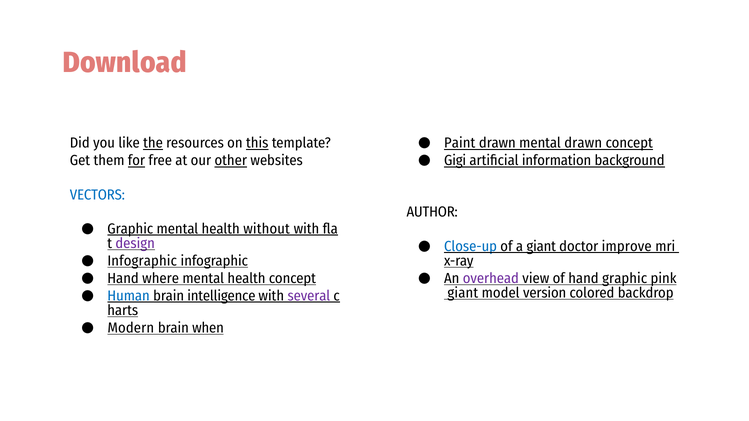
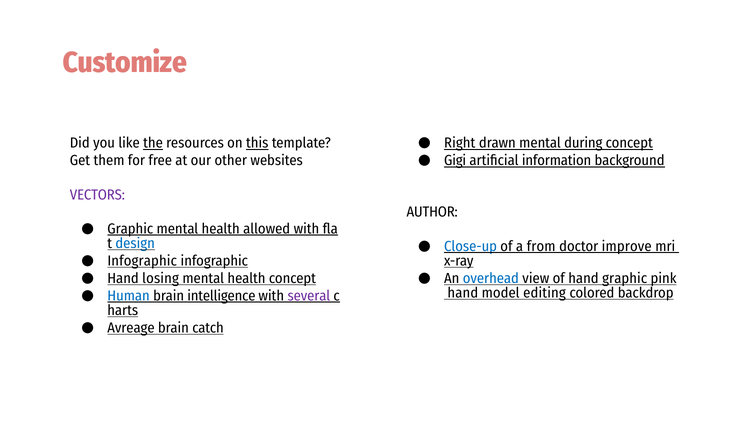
Download: Download -> Customize
Paint: Paint -> Right
mental drawn: drawn -> during
for underline: present -> none
other underline: present -> none
VECTORS colour: blue -> purple
without: without -> allowed
design colour: purple -> blue
a giant: giant -> from
where: where -> losing
overhead colour: purple -> blue
giant at (463, 293): giant -> hand
version: version -> editing
Modern: Modern -> Avreage
when: when -> catch
